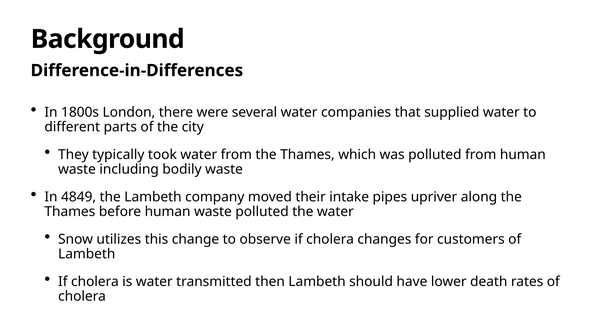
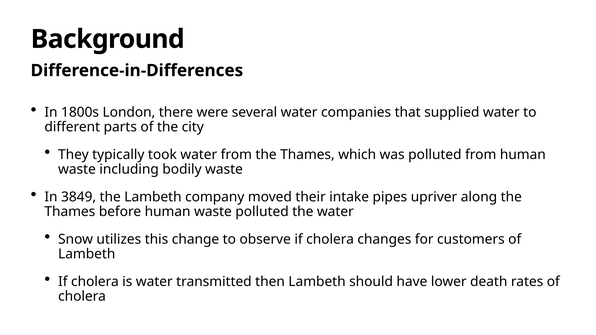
4849: 4849 -> 3849
